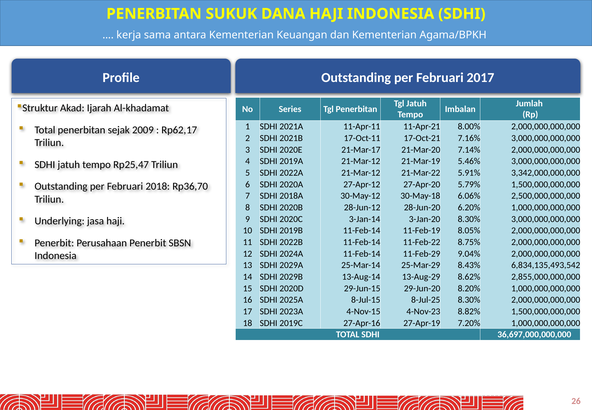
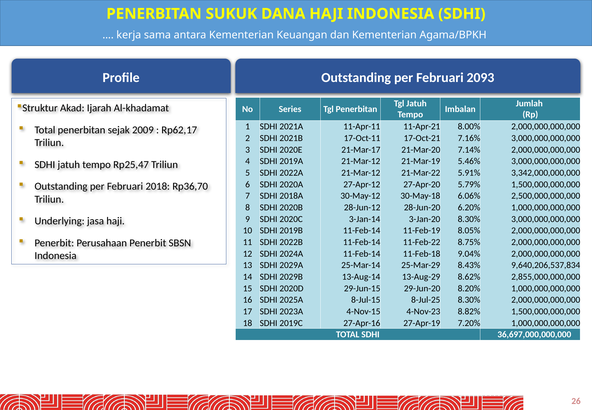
2017: 2017 -> 2093
11-Feb-29: 11-Feb-29 -> 11-Feb-18
6,834,135,493,542: 6,834,135,493,542 -> 9,640,206,537,834
